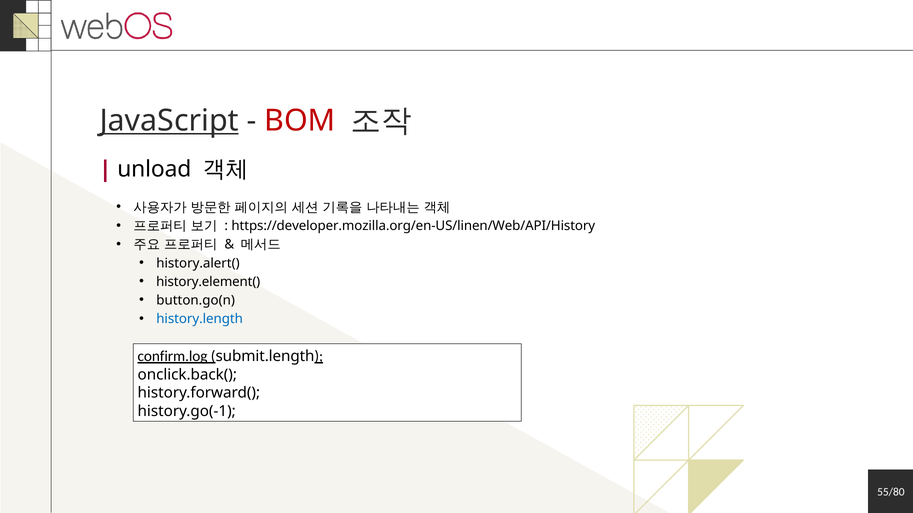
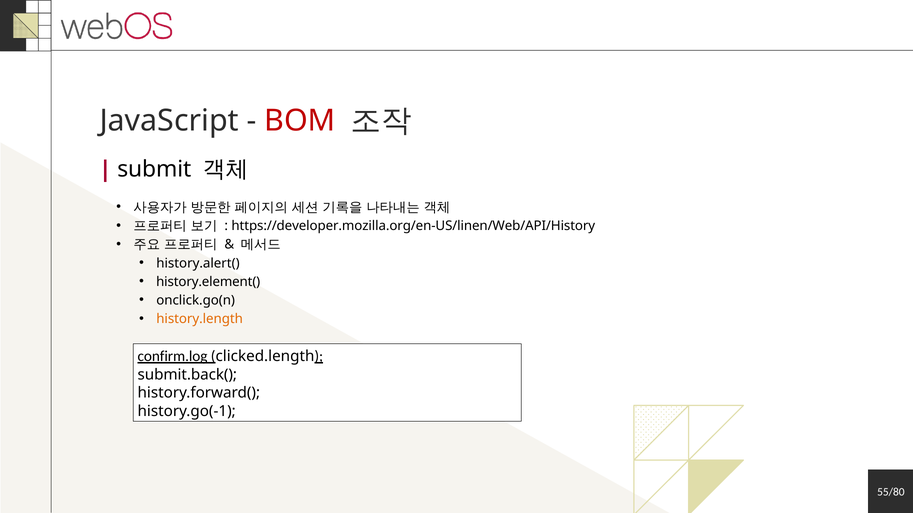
JavaScript underline: present -> none
unload: unload -> submit
button.go(n: button.go(n -> onclick.go(n
history.length colour: blue -> orange
submit.length: submit.length -> clicked.length
onclick.back(: onclick.back( -> submit.back(
